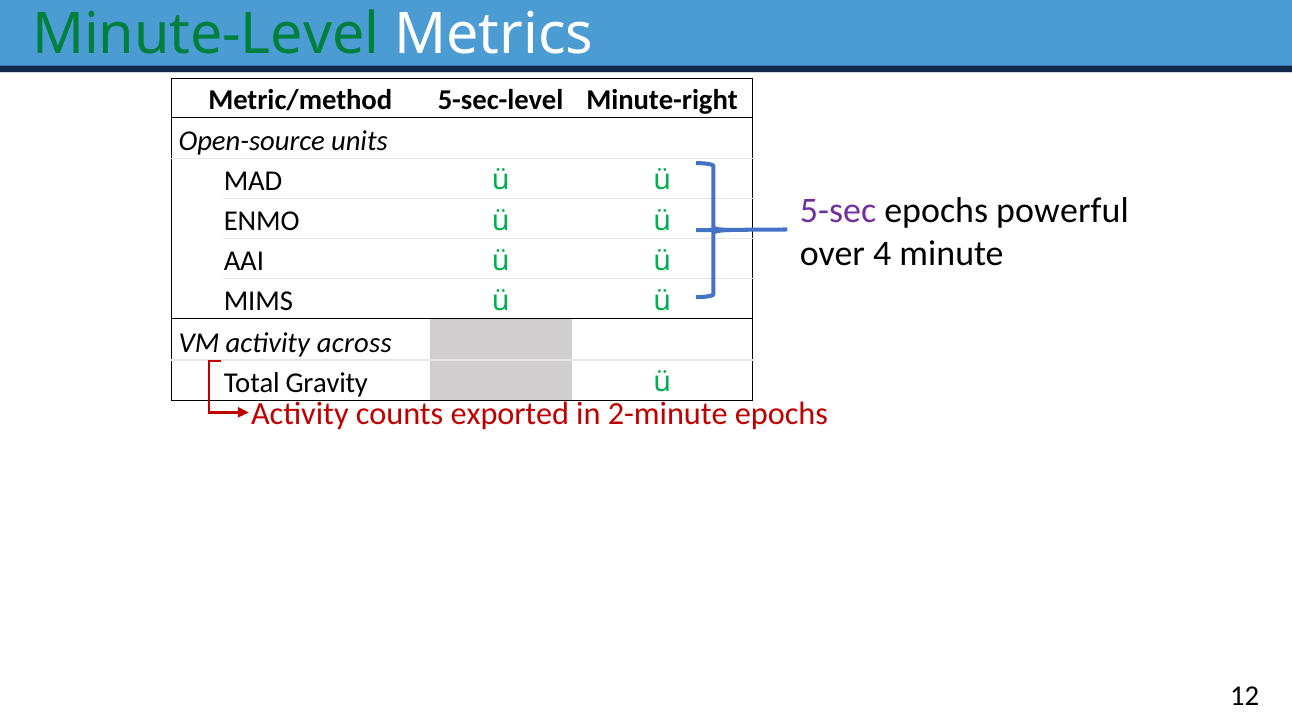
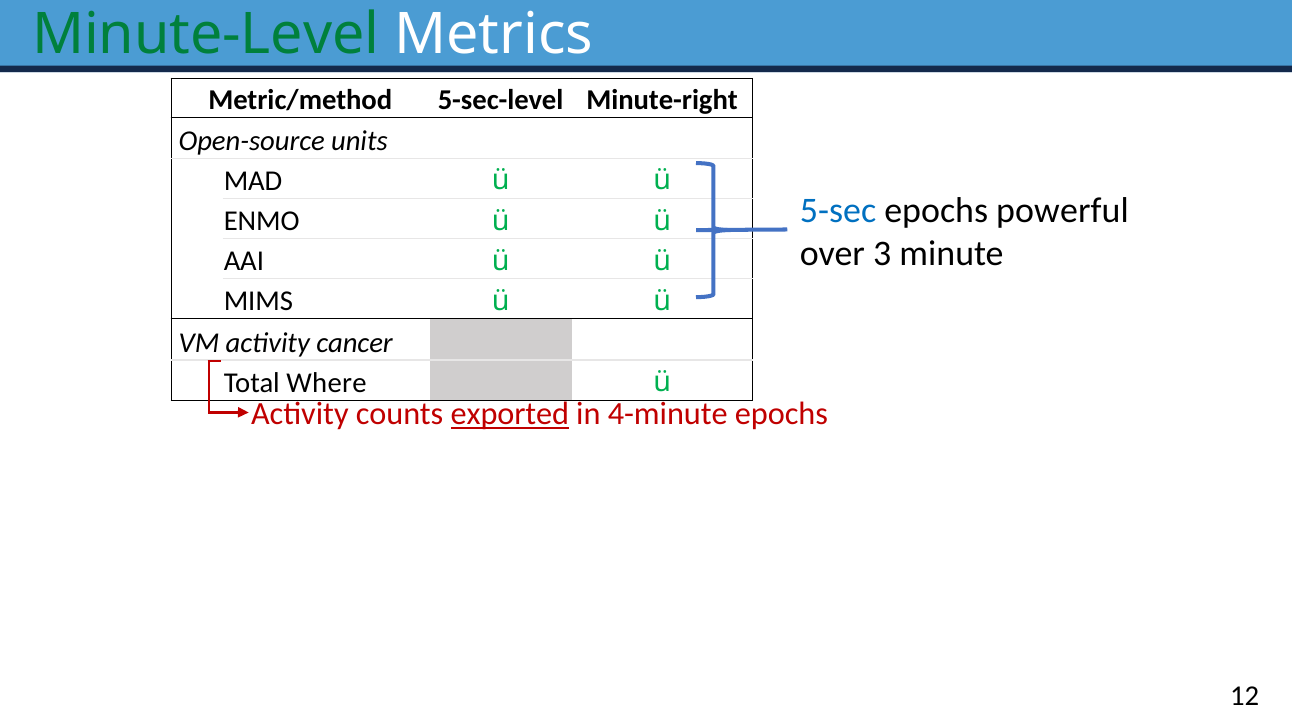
5-sec colour: purple -> blue
4: 4 -> 3
across: across -> cancer
Gravity: Gravity -> Where
exported underline: none -> present
2-minute: 2-minute -> 4-minute
